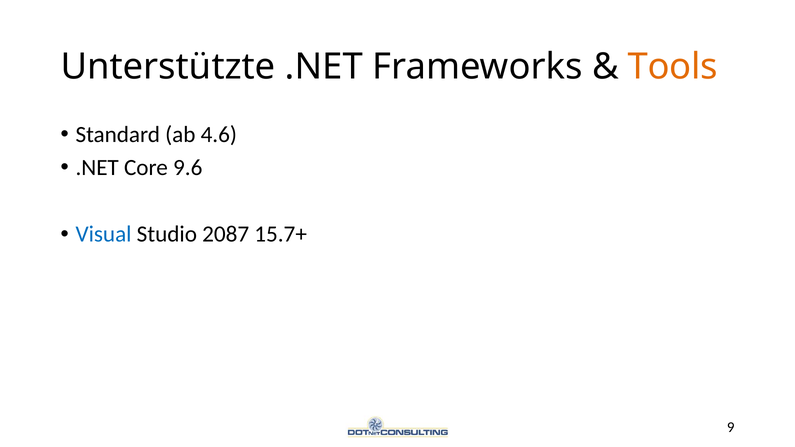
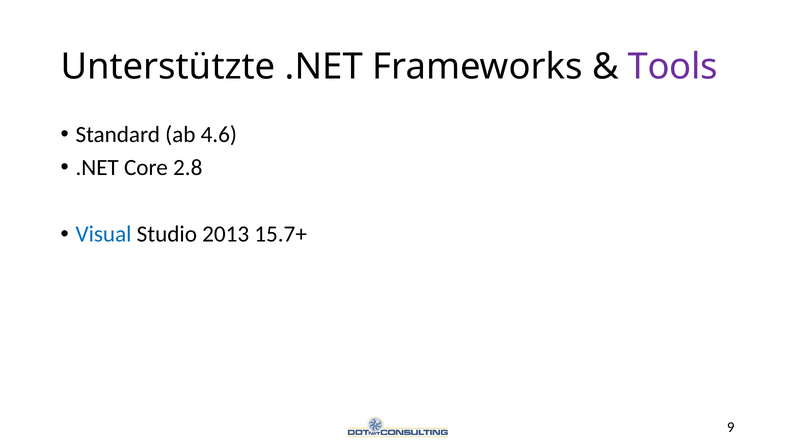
Tools colour: orange -> purple
9.6: 9.6 -> 2.8
2087: 2087 -> 2013
